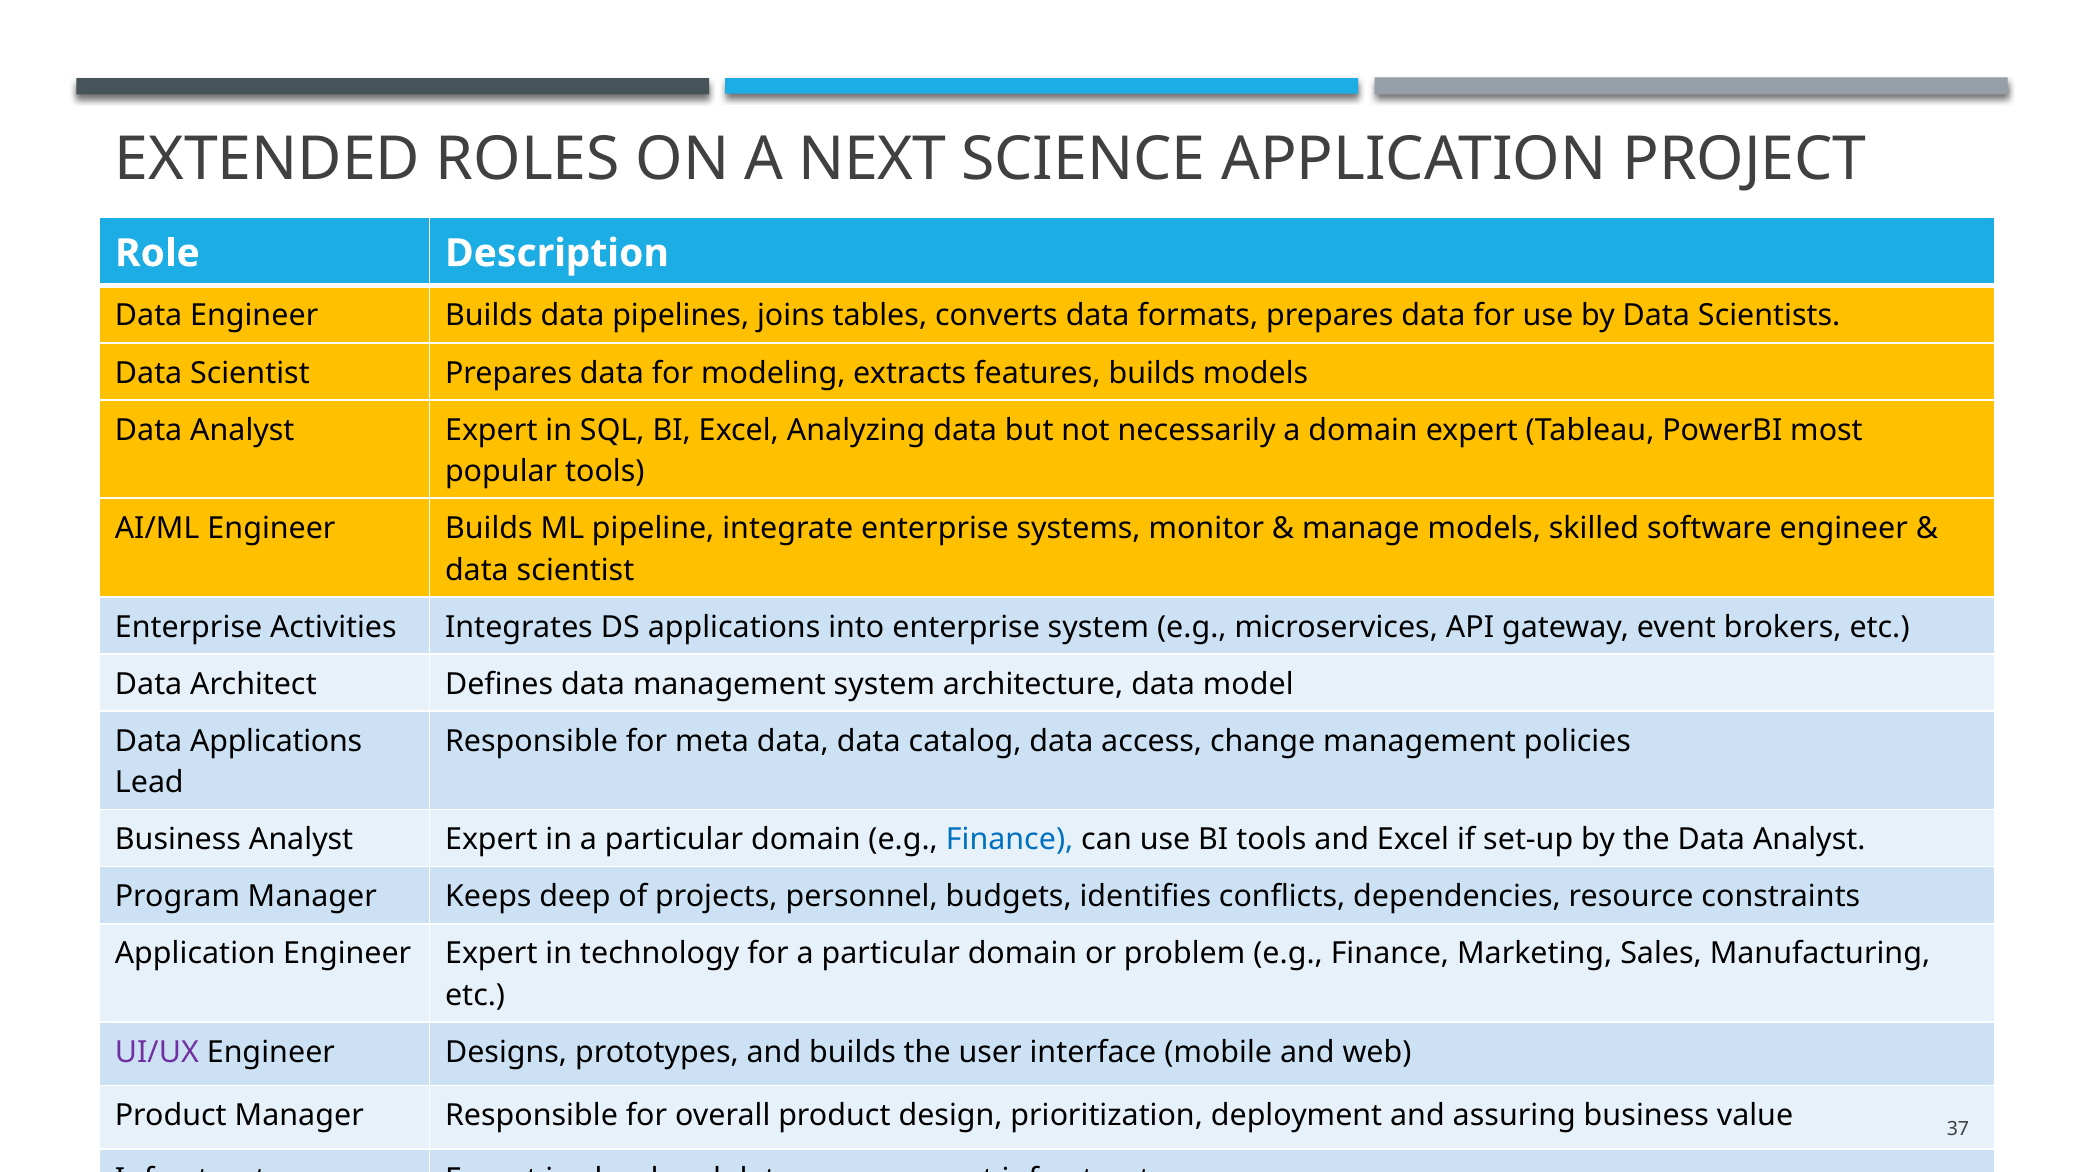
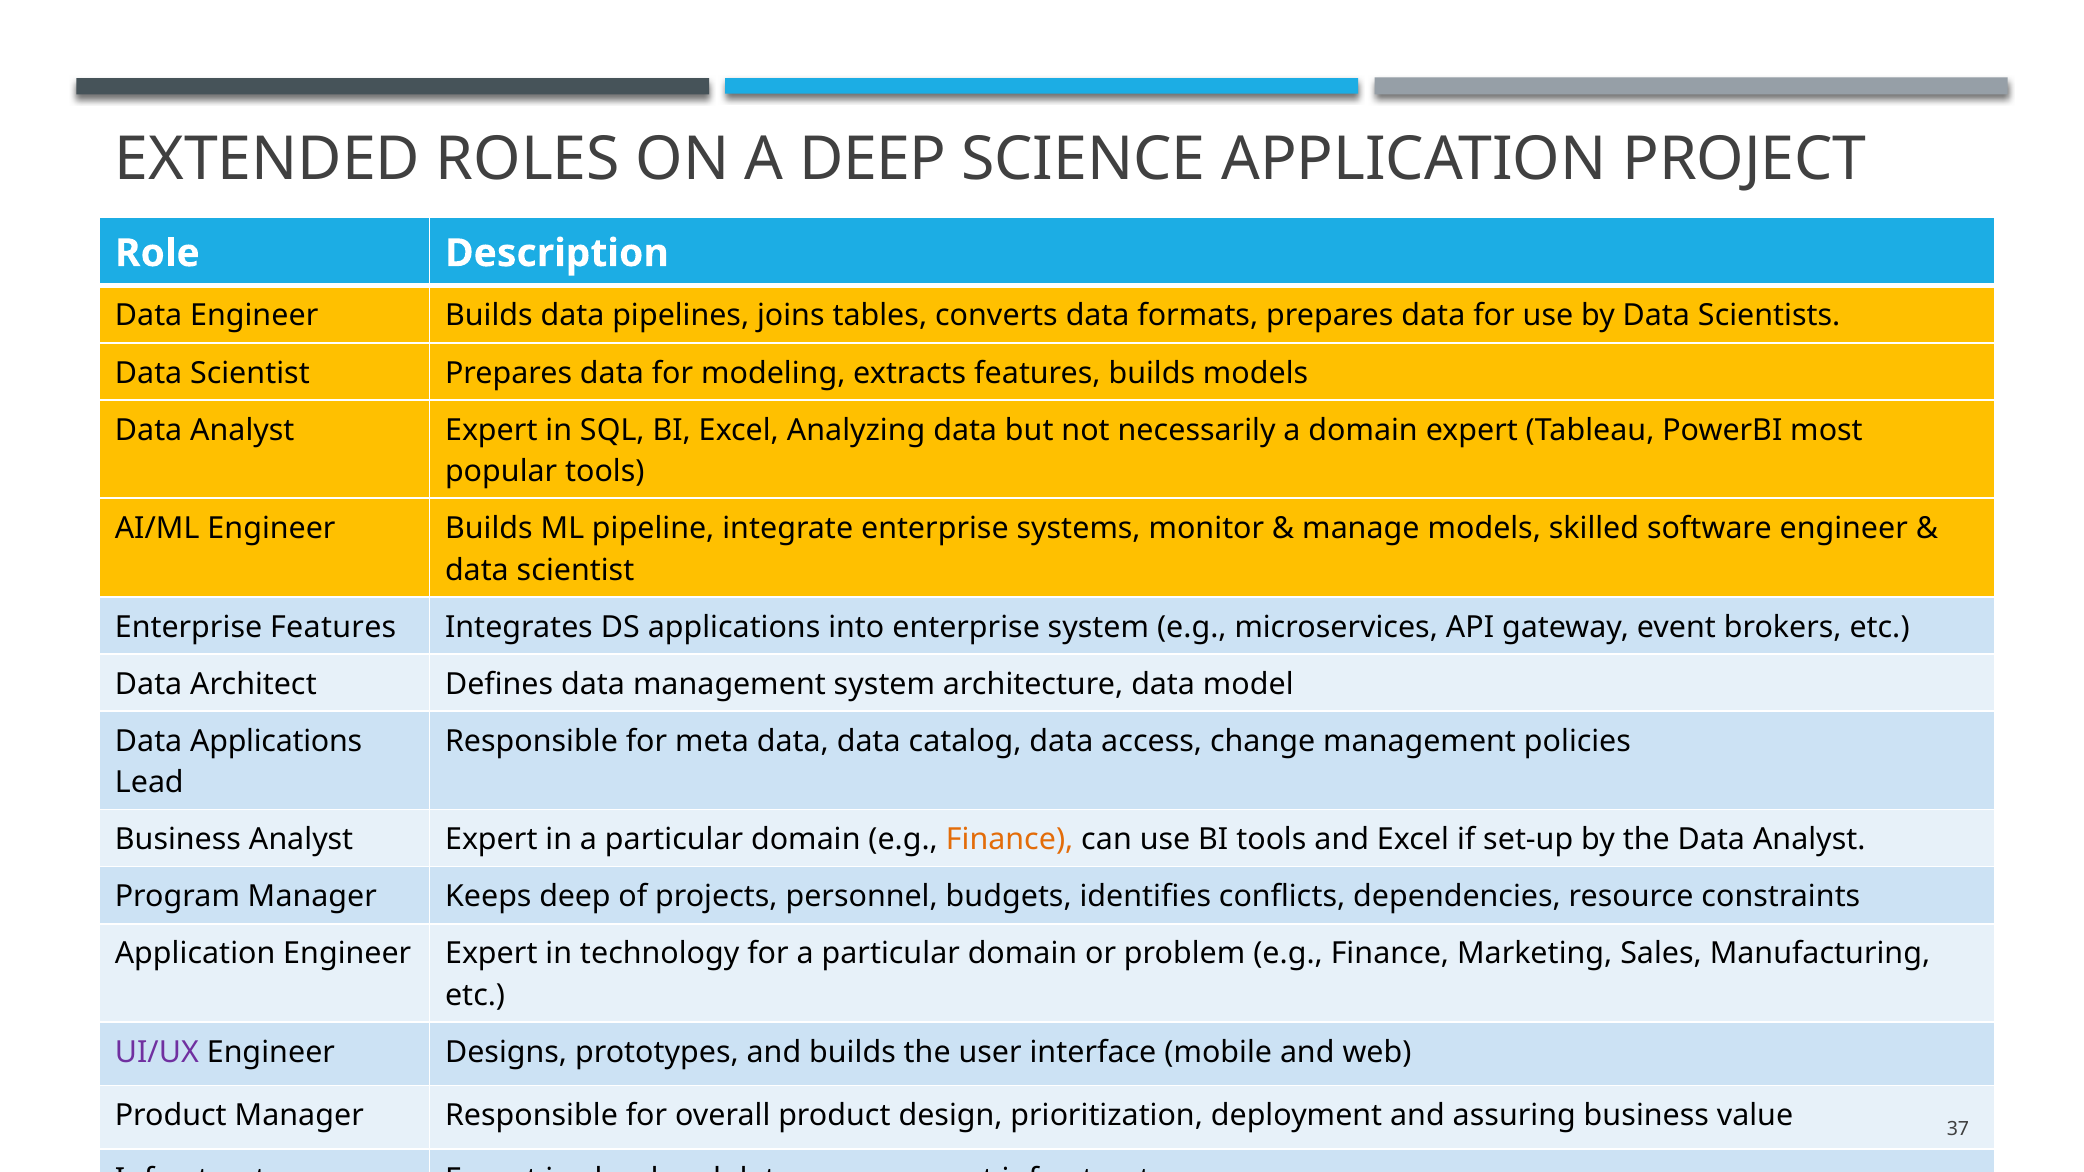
A NEXT: NEXT -> DEEP
Enterprise Activities: Activities -> Features
Finance at (1010, 840) colour: blue -> orange
